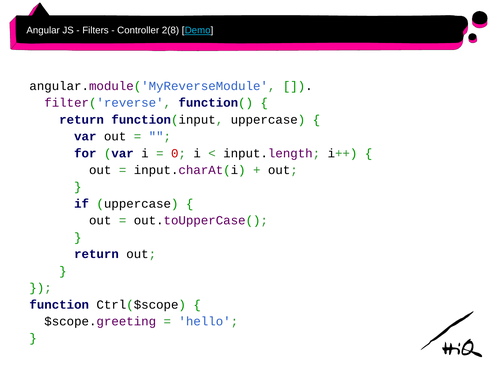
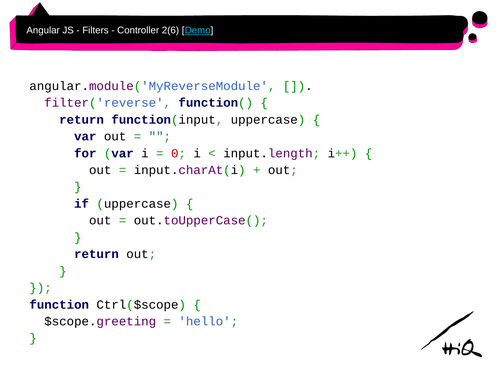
2(8: 2(8 -> 2(6
